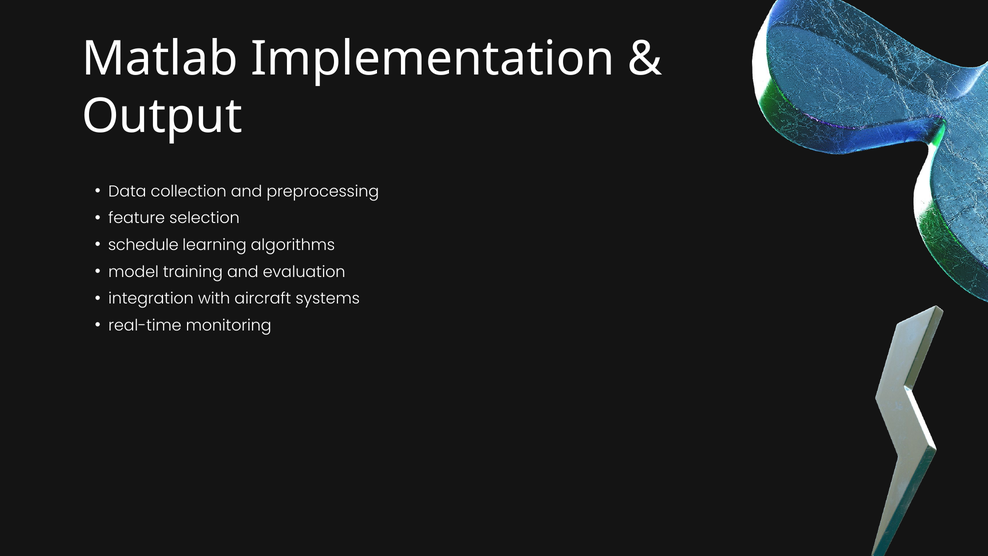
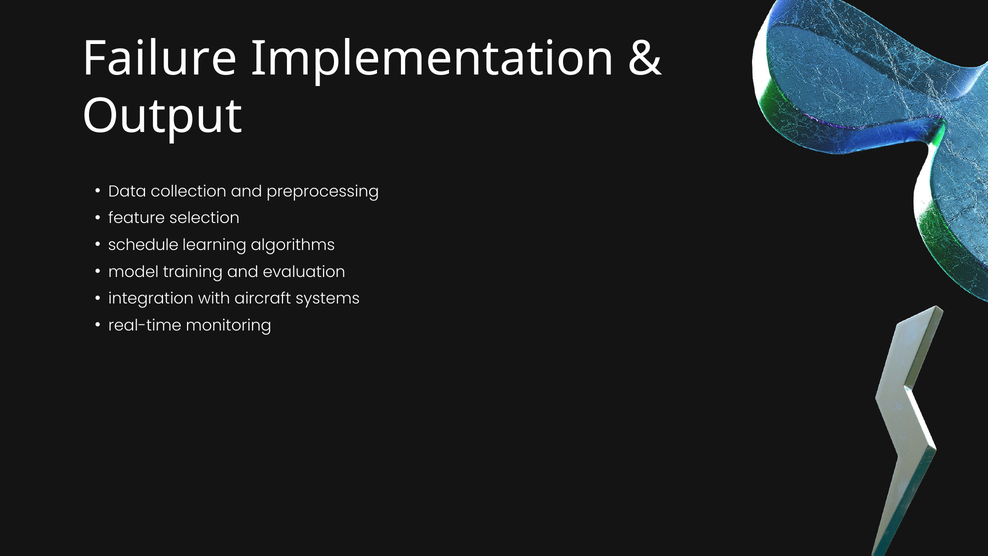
Matlab: Matlab -> Failure
